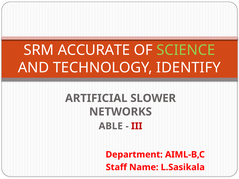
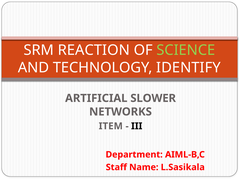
ACCURATE: ACCURATE -> REACTION
ABLE: ABLE -> ITEM
III colour: red -> black
